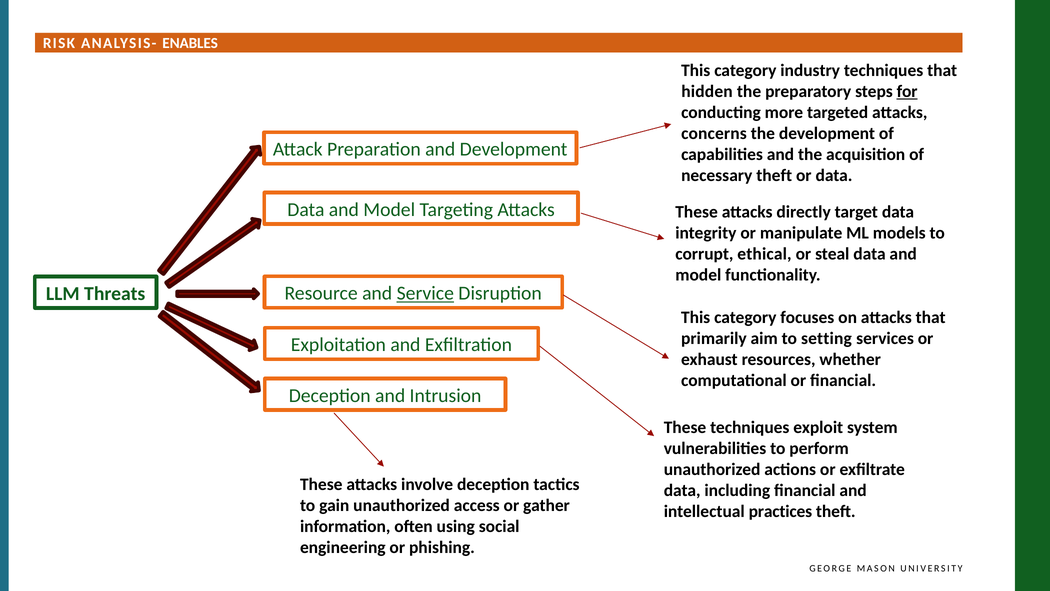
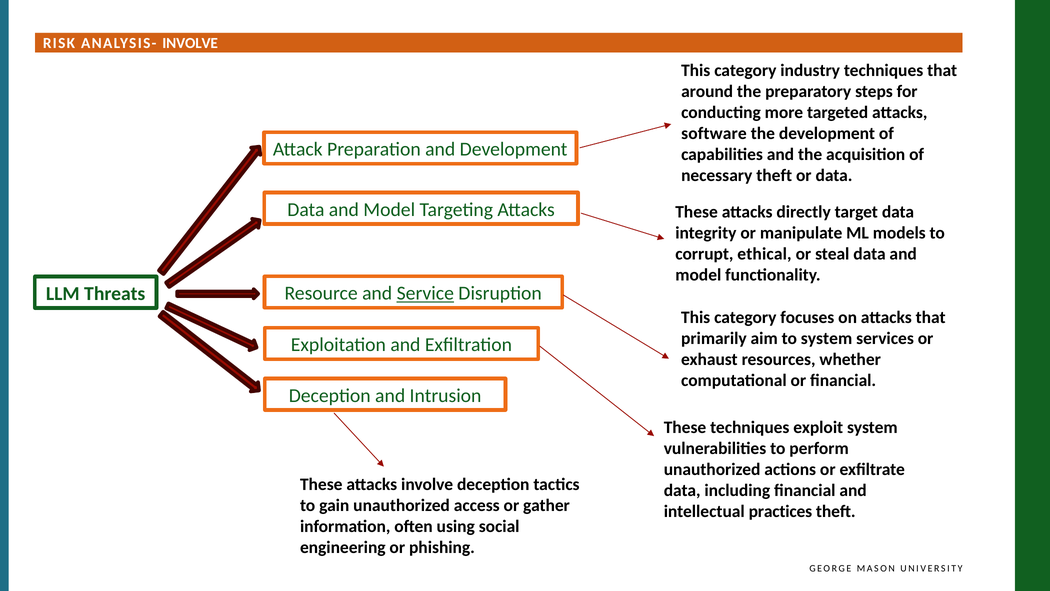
ANALYSIS- ENABLES: ENABLES -> INVOLVE
hidden: hidden -> around
for underline: present -> none
concerns: concerns -> software
to setting: setting -> system
